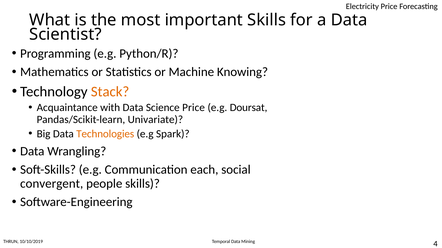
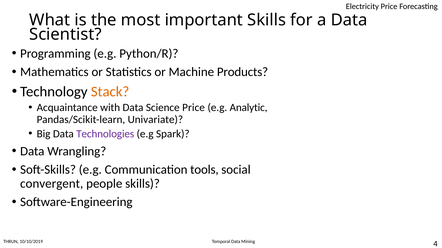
Knowing: Knowing -> Products
Doursat: Doursat -> Analytic
Technologies colour: orange -> purple
each: each -> tools
